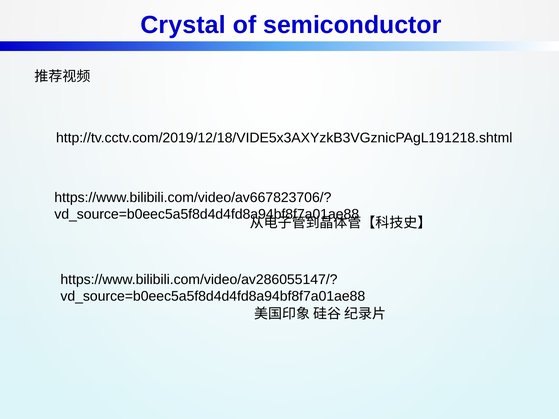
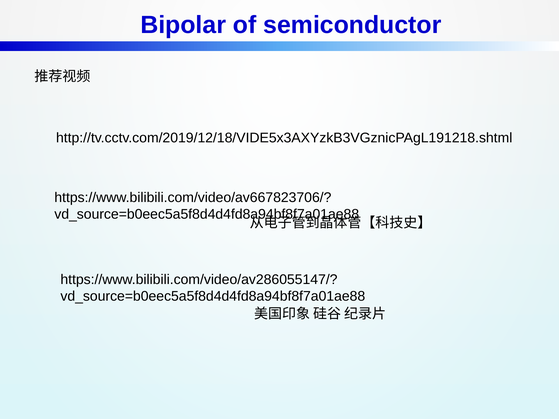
Crystal: Crystal -> Bipolar
